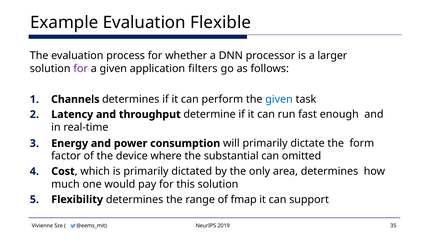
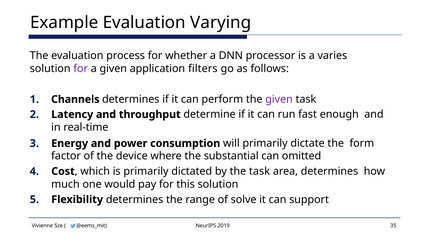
Flexible: Flexible -> Varying
larger: larger -> varies
given at (279, 99) colour: blue -> purple
the only: only -> task
fmap: fmap -> solve
